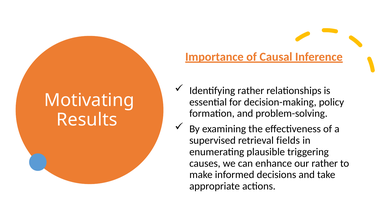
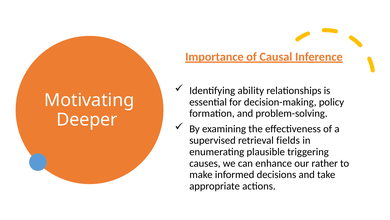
Identifying rather: rather -> ability
Results: Results -> Deeper
